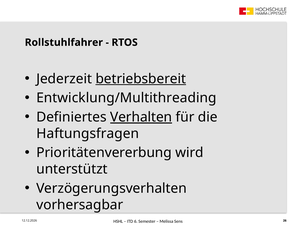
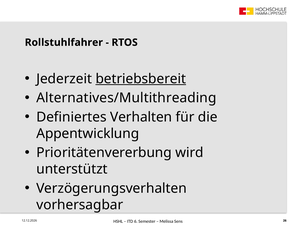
Entwicklung/Multithreading: Entwicklung/Multithreading -> Alternatives/Multithreading
Verhalten underline: present -> none
Haftungsfragen: Haftungsfragen -> Appentwicklung
